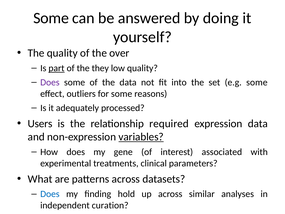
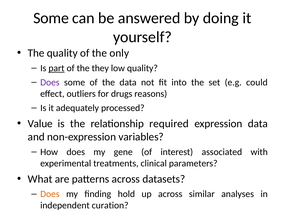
over: over -> only
e.g some: some -> could
for some: some -> drugs
Users: Users -> Value
variables underline: present -> none
Does at (50, 194) colour: blue -> orange
